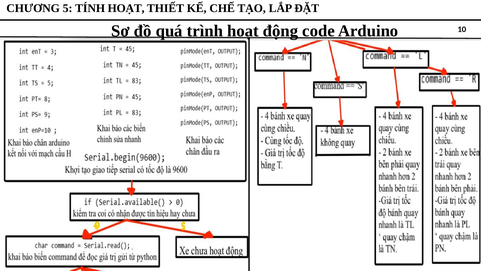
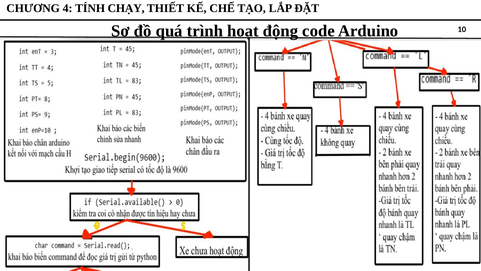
5: 5 -> 4
TÍNH HOẠT: HOẠT -> CHẠY
